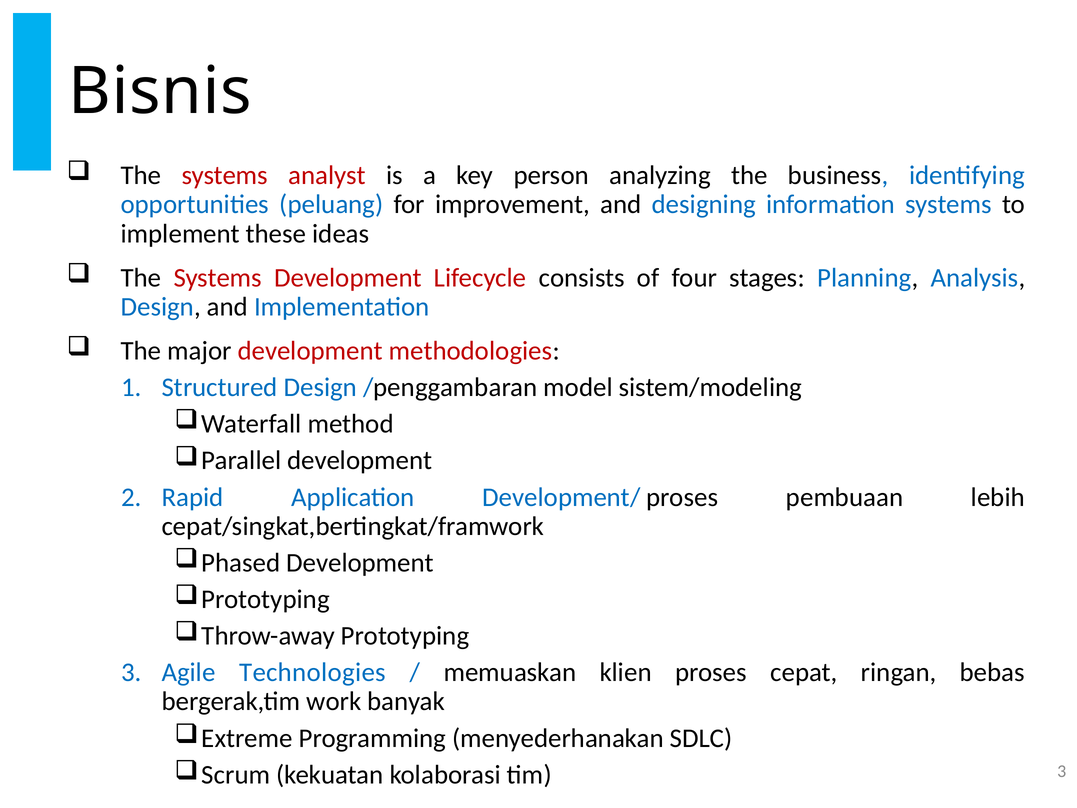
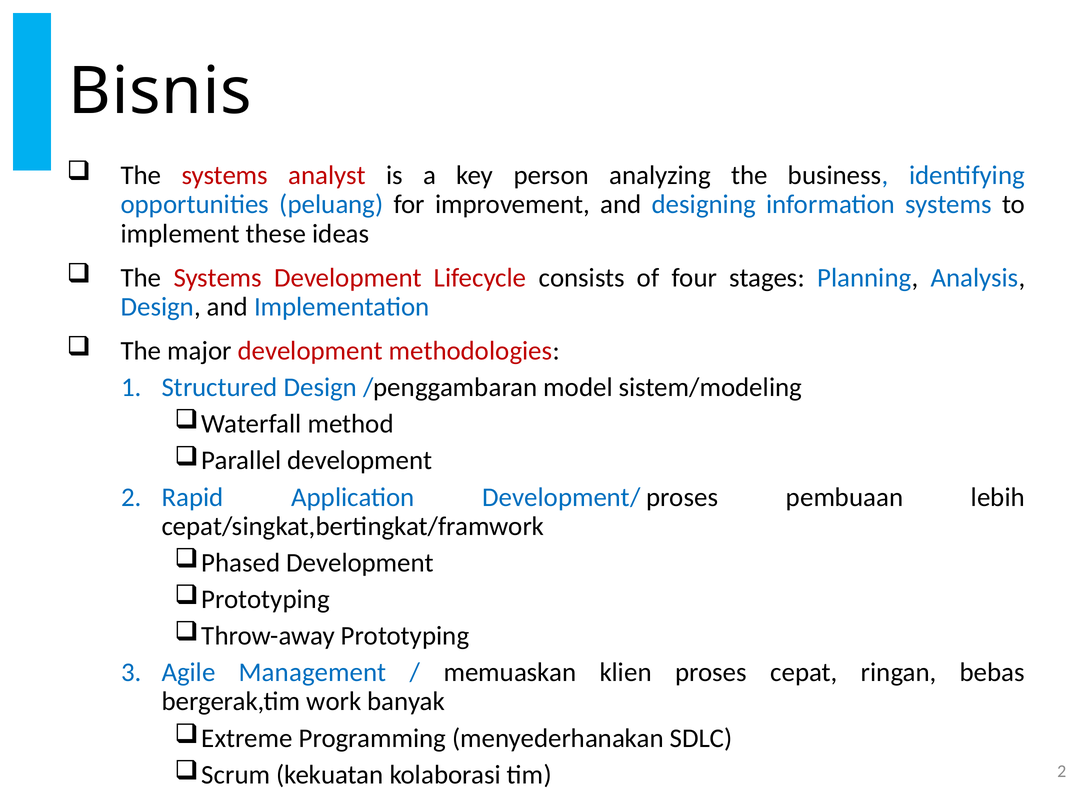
Technologies: Technologies -> Management
tim 3: 3 -> 2
